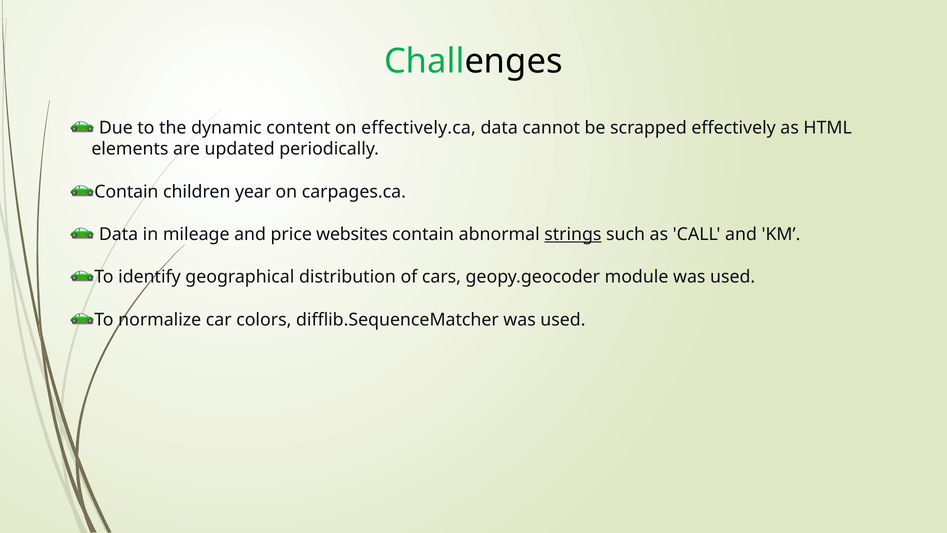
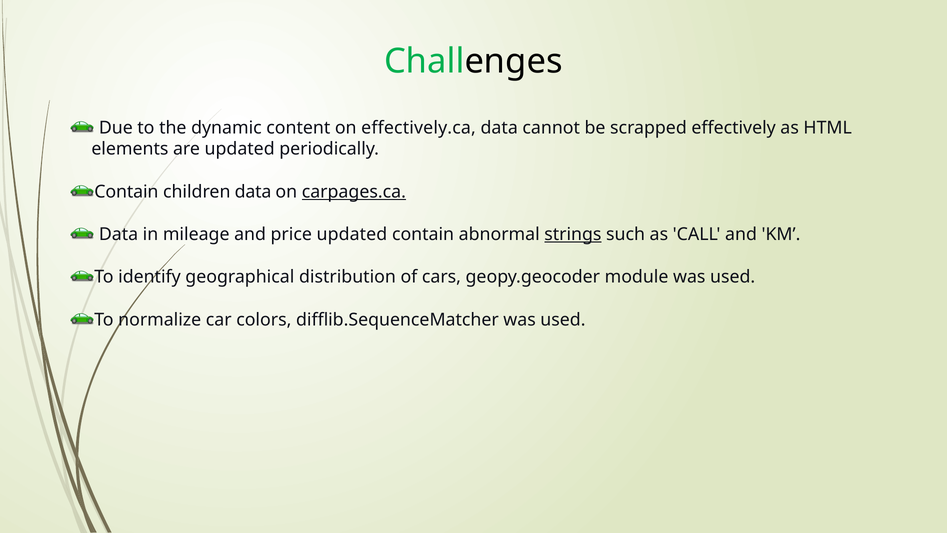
children year: year -> data
carpages.ca underline: none -> present
price websites: websites -> updated
